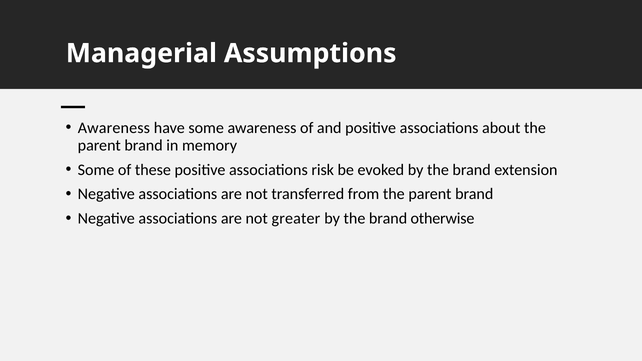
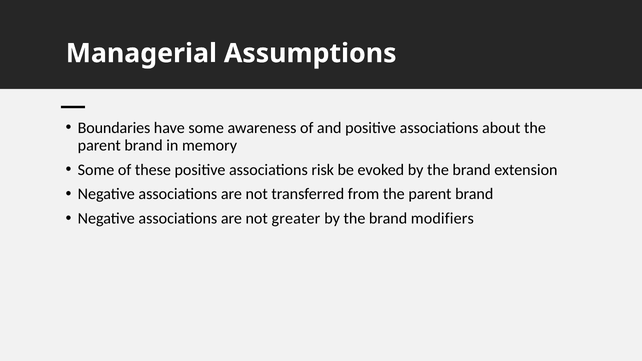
Awareness at (114, 128): Awareness -> Boundaries
otherwise: otherwise -> modifiers
